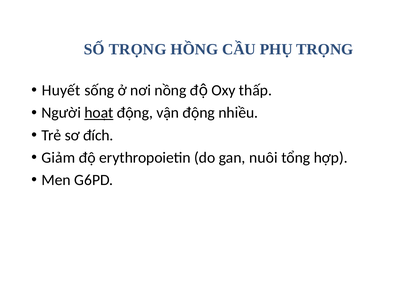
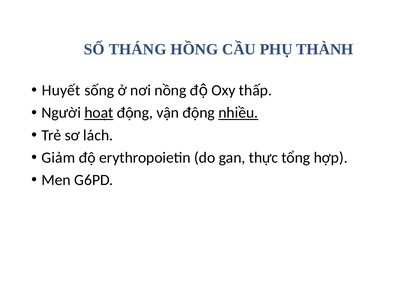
SỐ TRỌNG: TRỌNG -> THÁNG
PHỤ TRỌNG: TRỌNG -> THÀNH
nhiều underline: none -> present
đích: đích -> lách
nuôi: nuôi -> thực
